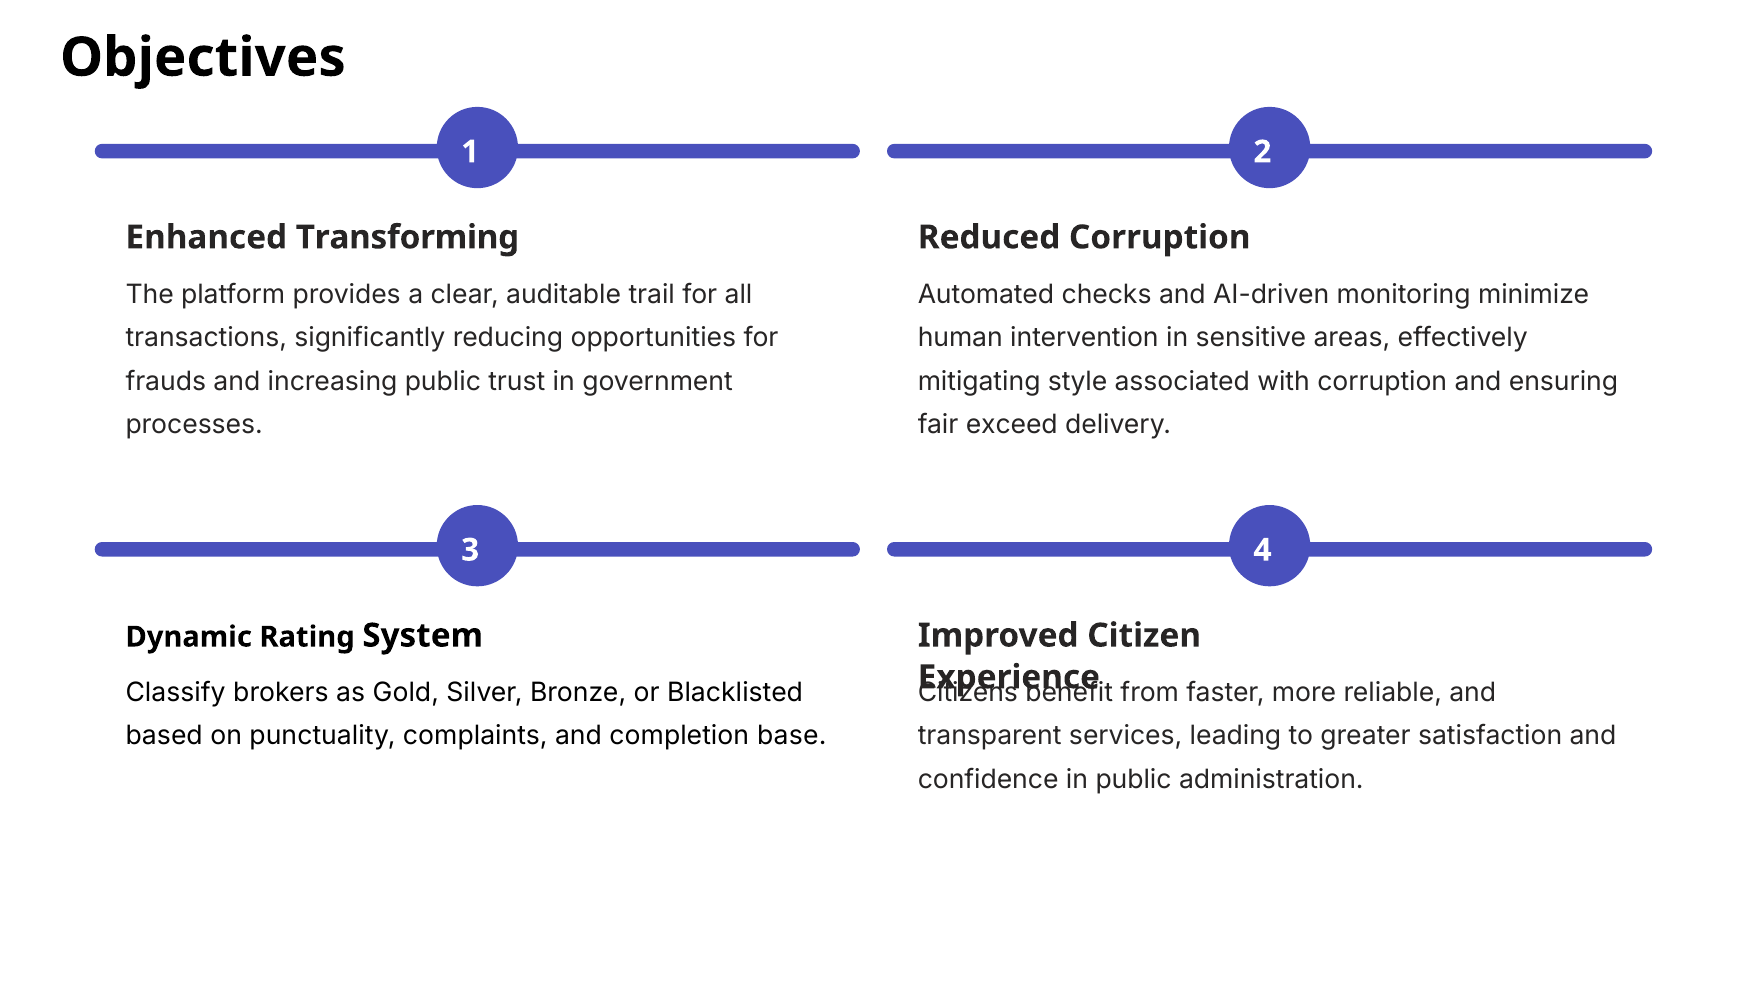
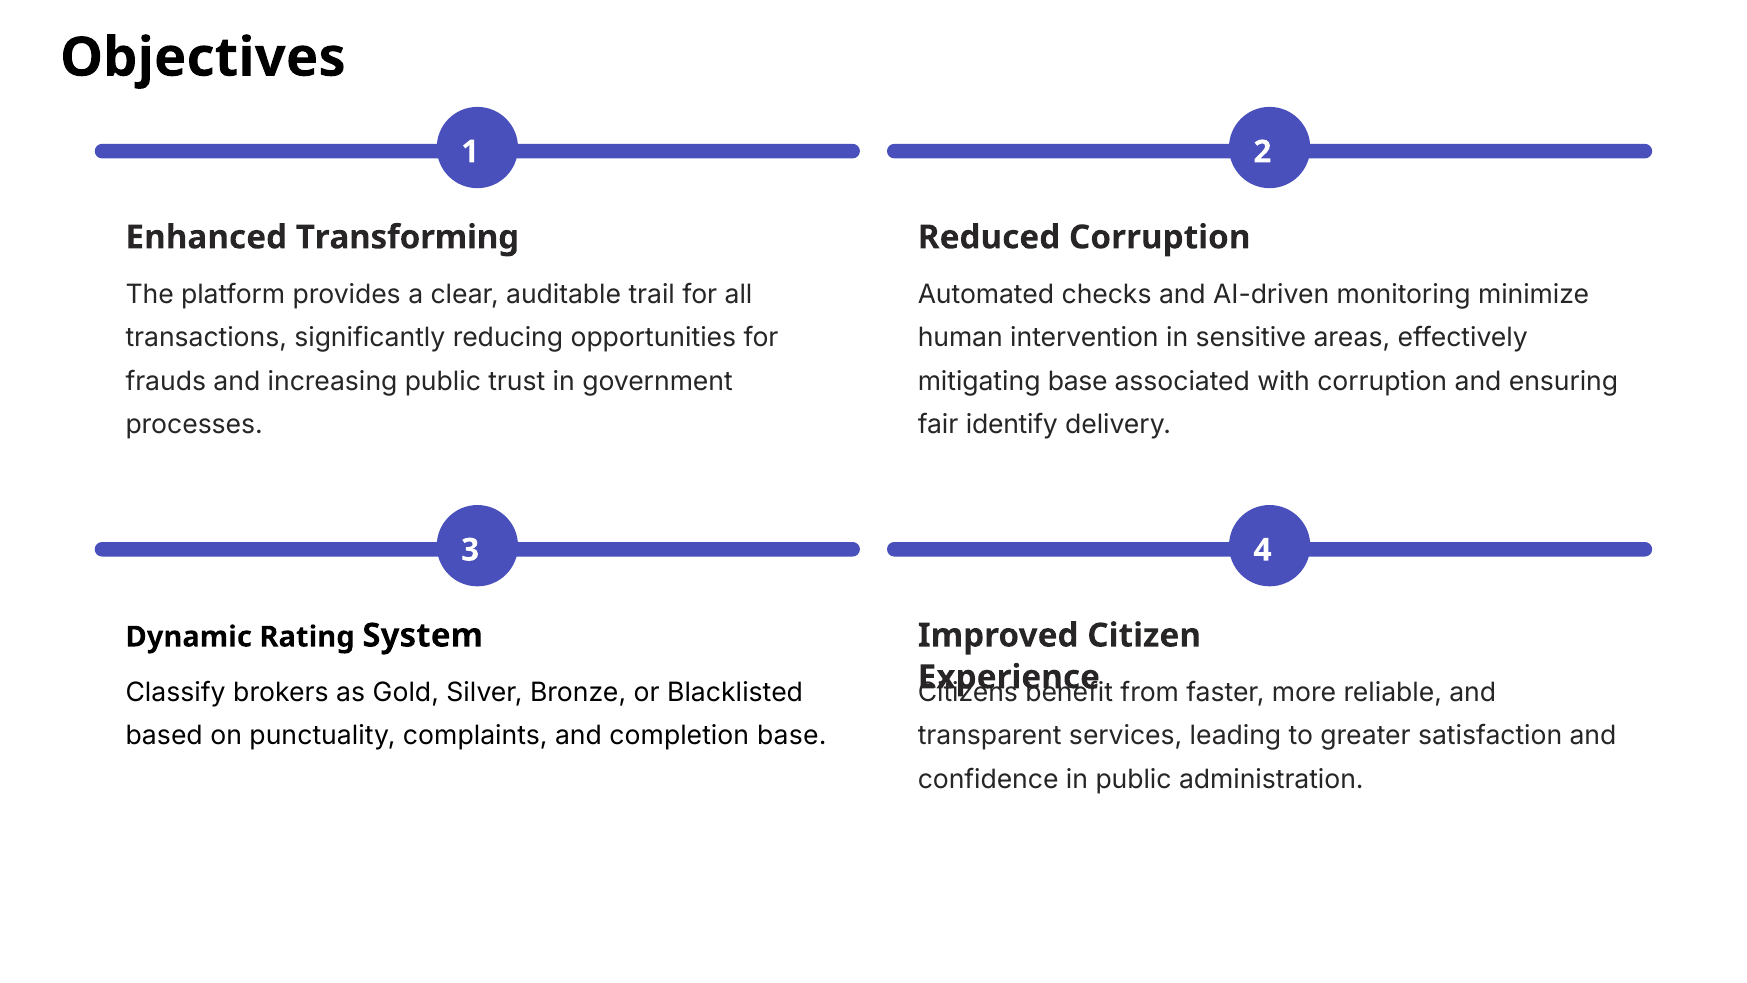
mitigating style: style -> base
exceed: exceed -> identify
